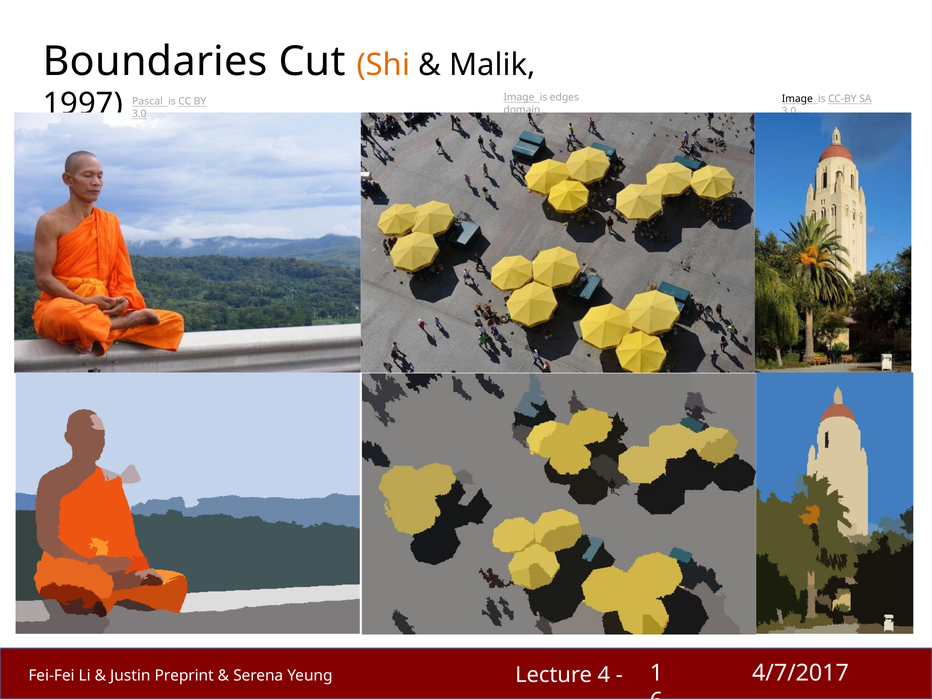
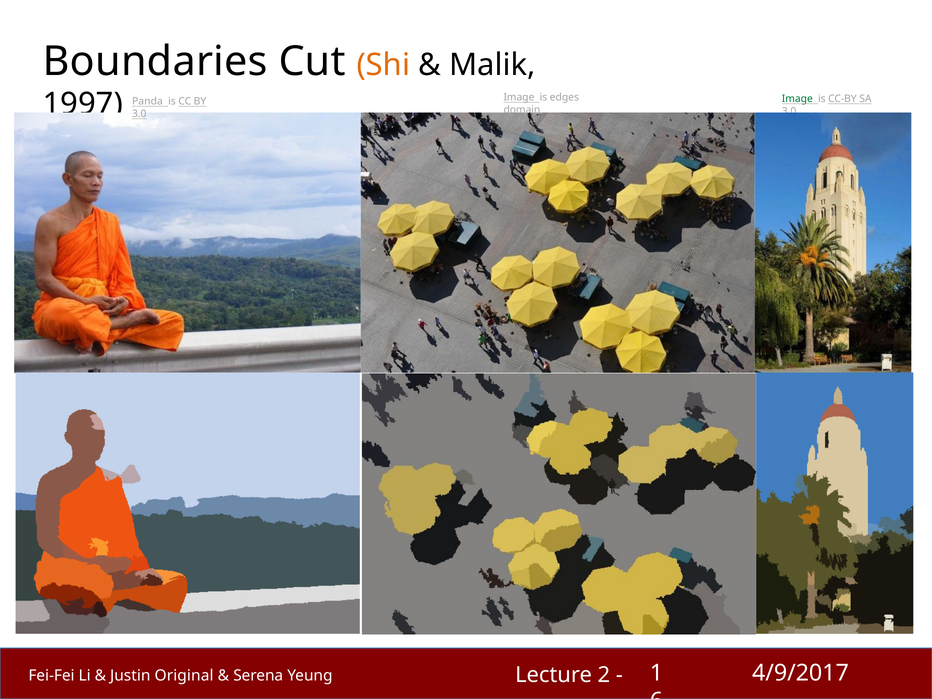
Pascal: Pascal -> Panda
Image at (797, 99) colour: black -> green
4/7/2017: 4/7/2017 -> 4/9/2017
4: 4 -> 2
Preprint: Preprint -> Original
